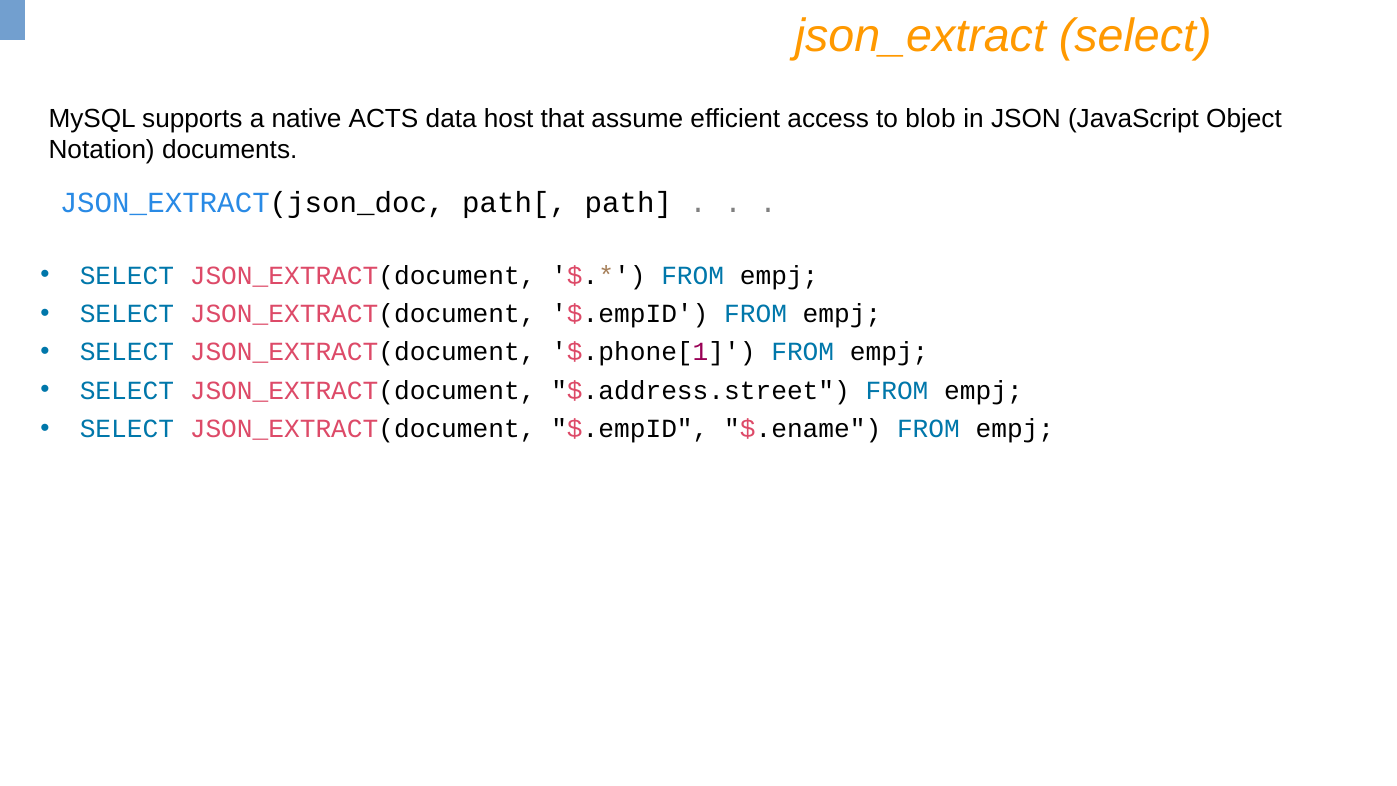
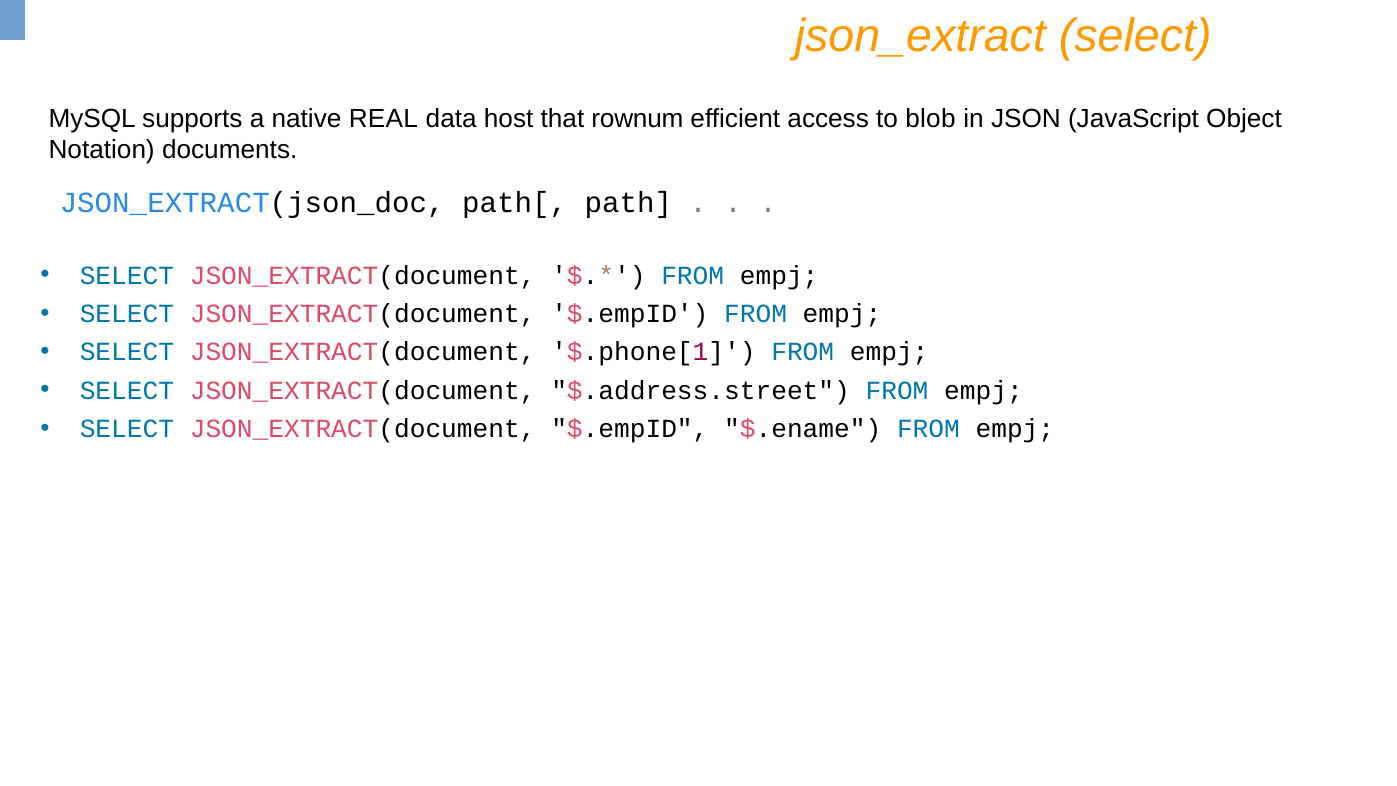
ACTS: ACTS -> REAL
assume: assume -> rownum
